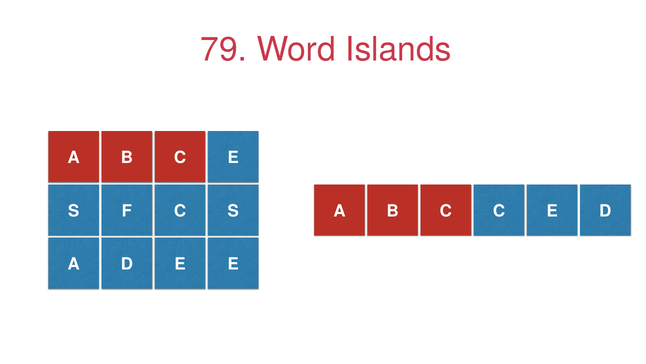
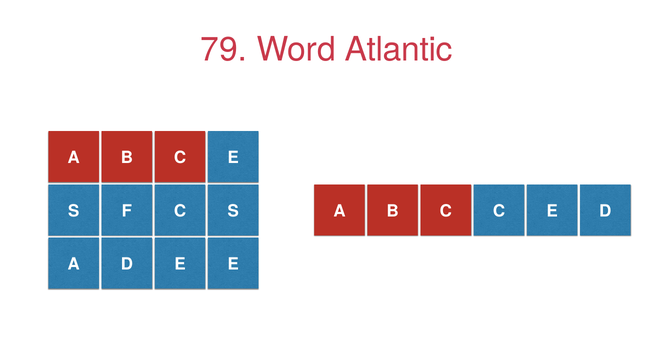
Islands: Islands -> Atlantic
